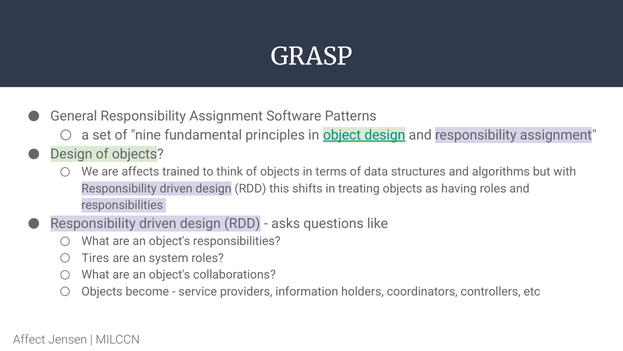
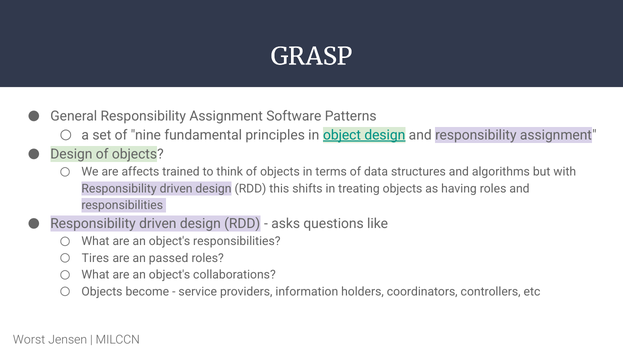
system: system -> passed
Affect: Affect -> Worst
